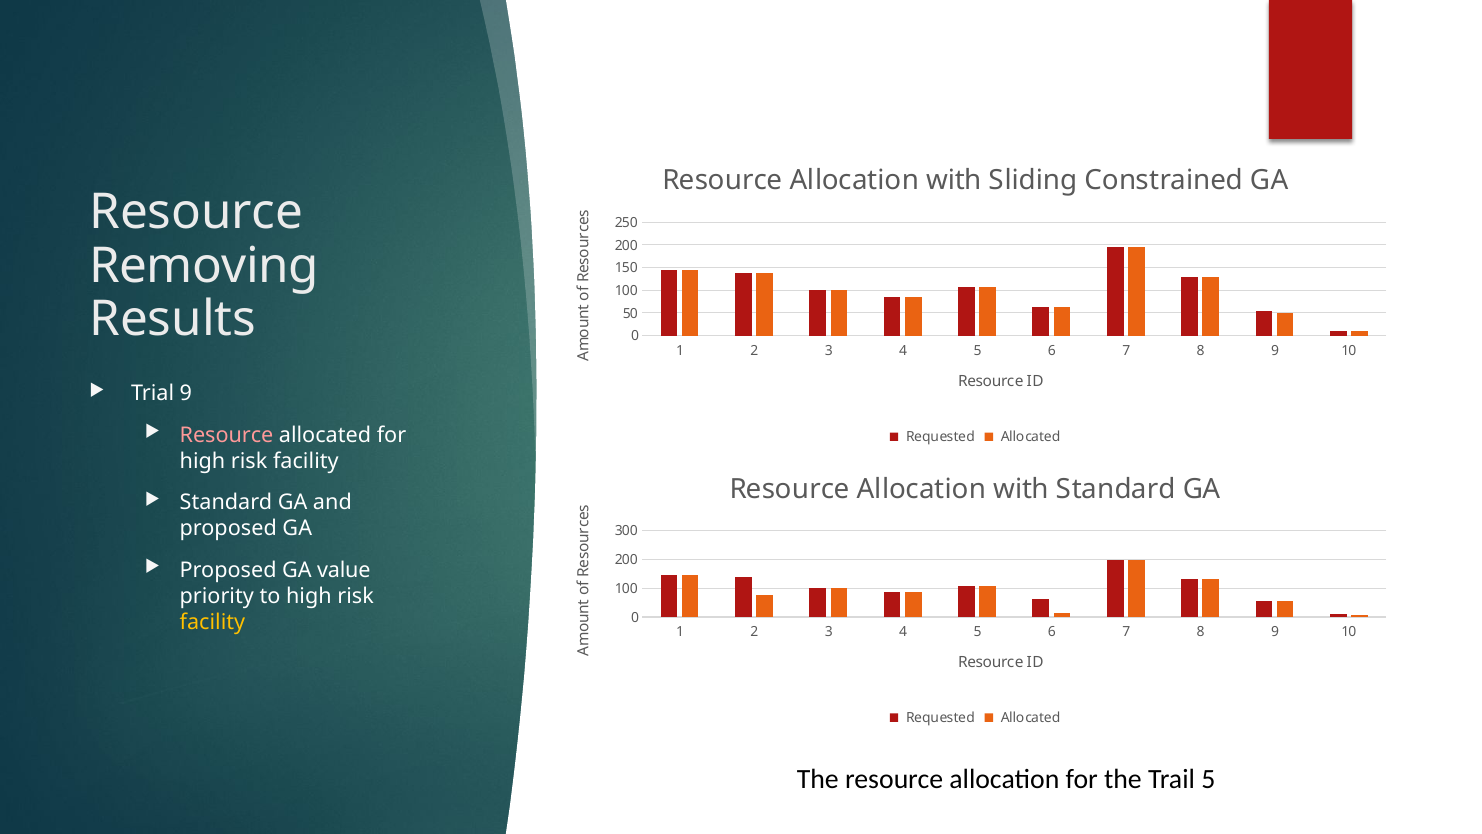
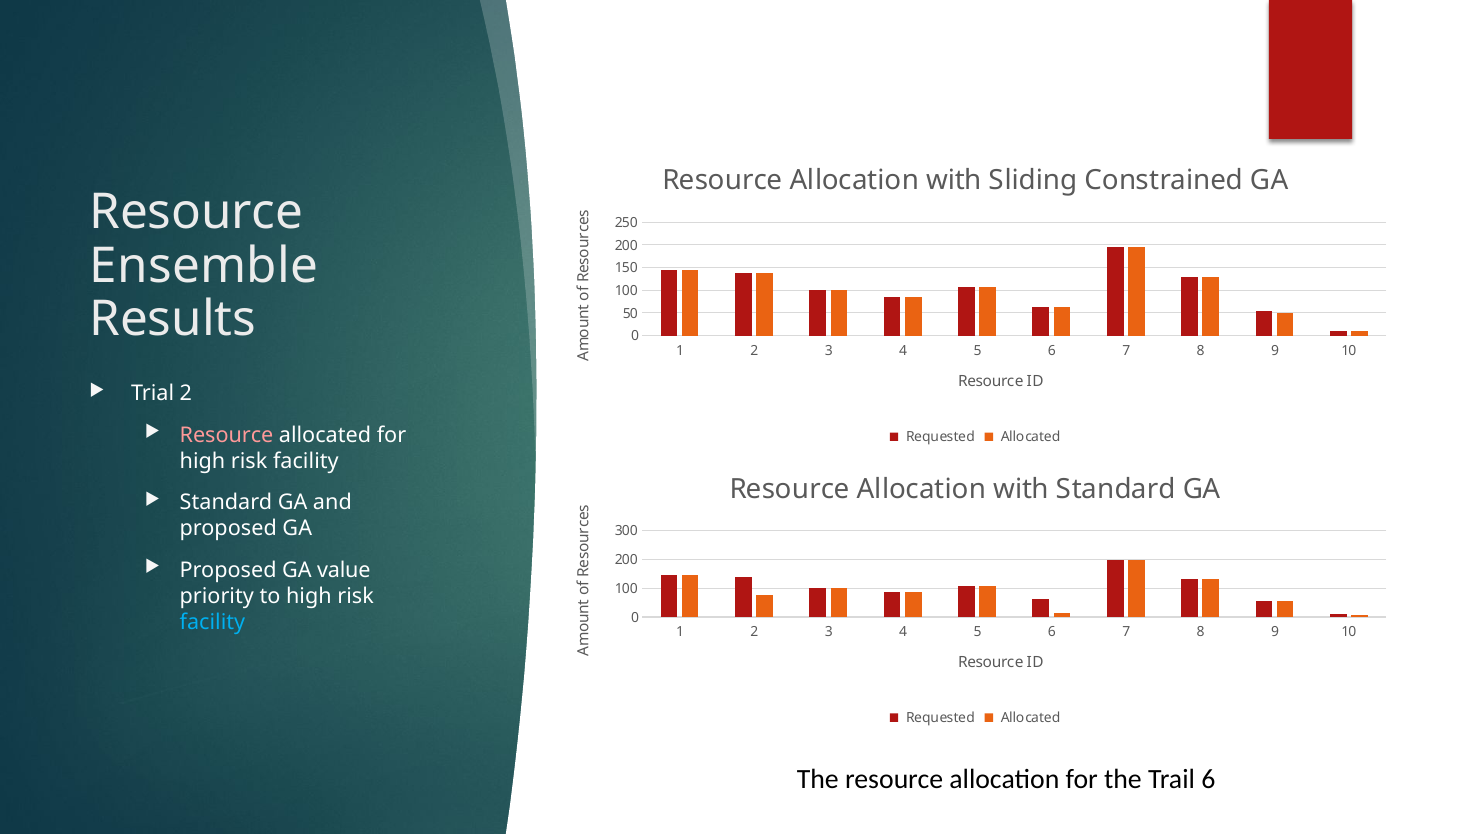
Removing: Removing -> Ensemble
Trial 9: 9 -> 2
facility at (212, 622) colour: yellow -> light blue
Trail 5: 5 -> 6
